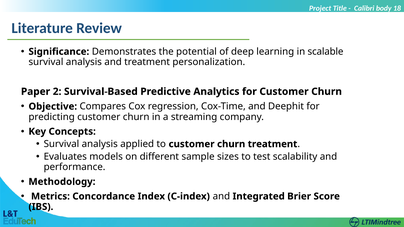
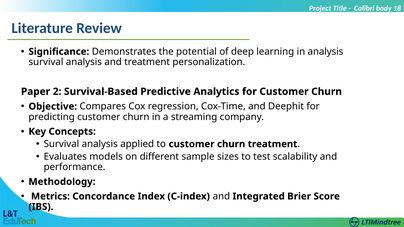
in scalable: scalable -> analysis
